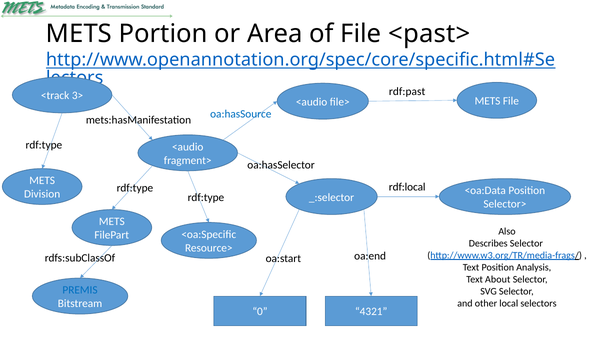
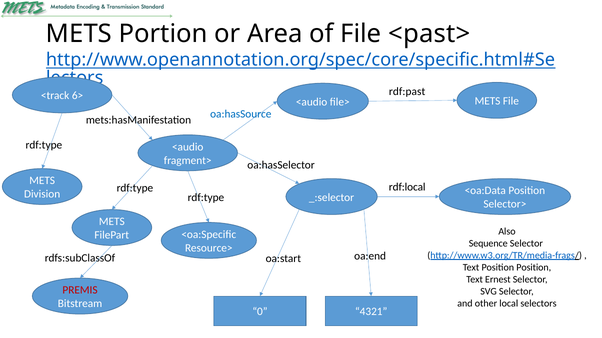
3>: 3> -> 6>
Describes: Describes -> Sequence
Position Analysis: Analysis -> Position
About: About -> Ernest
PREMIS colour: blue -> red
